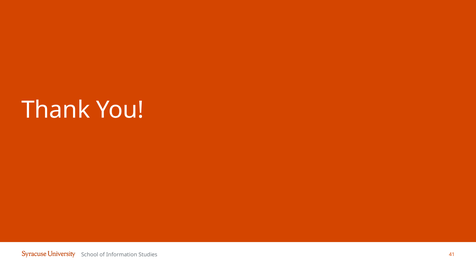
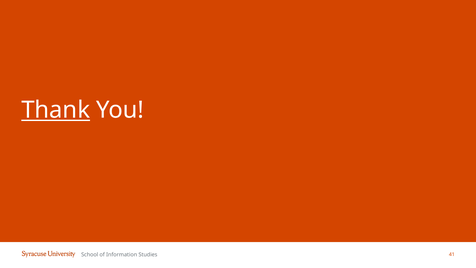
Thank underline: none -> present
